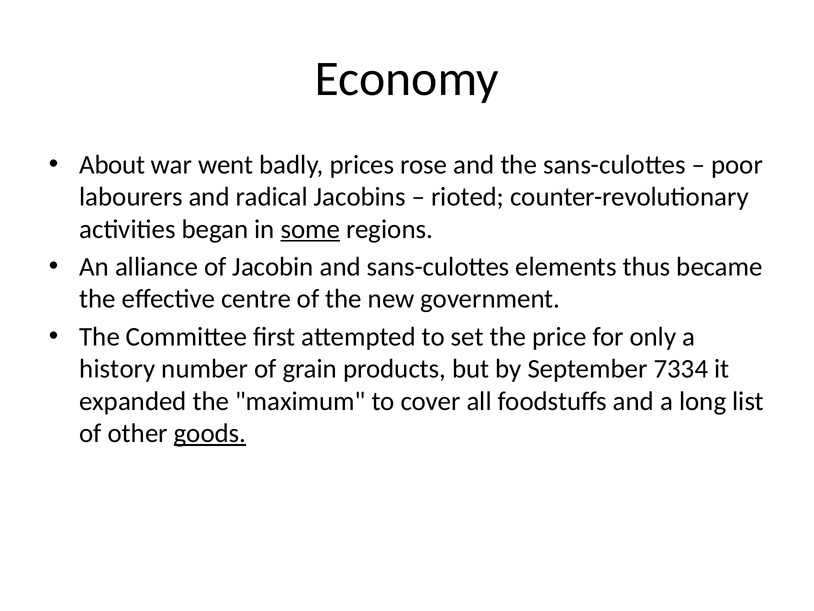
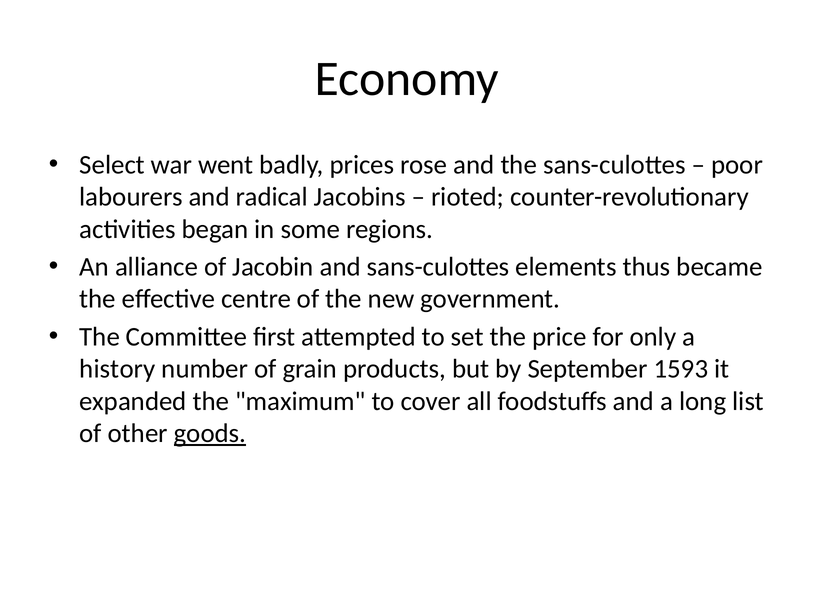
About: About -> Select
some underline: present -> none
7334: 7334 -> 1593
